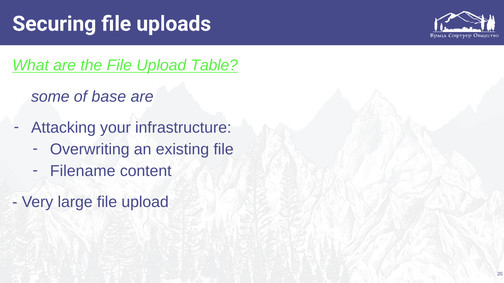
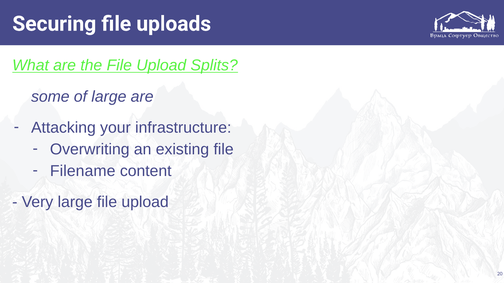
Table: Table -> Splits
of base: base -> large
